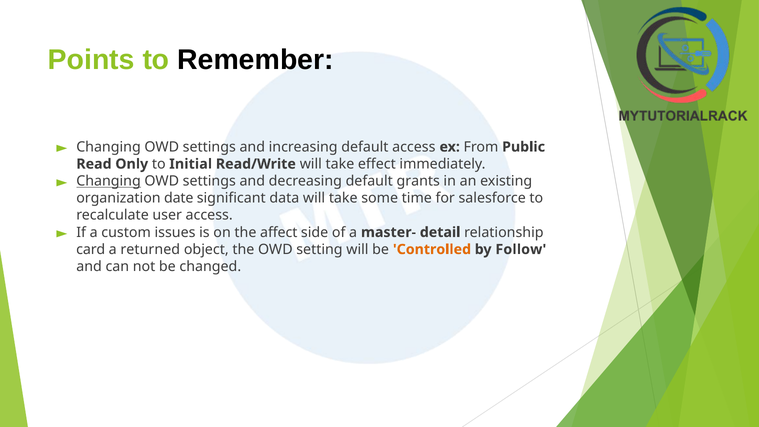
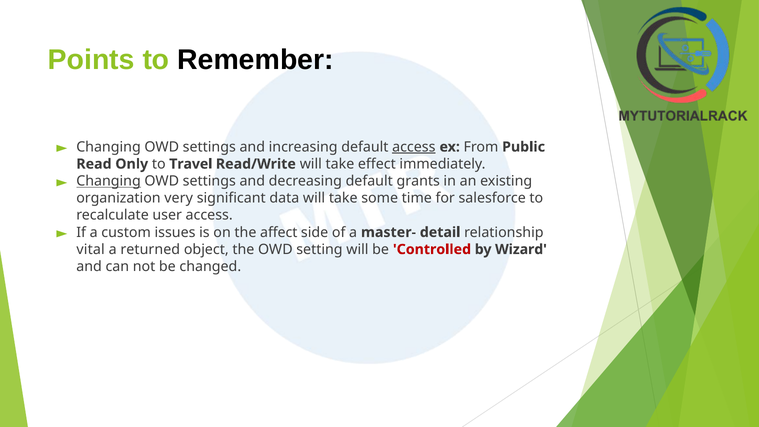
access at (414, 147) underline: none -> present
Initial: Initial -> Travel
date: date -> very
card: card -> vital
Controlled colour: orange -> red
Follow: Follow -> Wizard
